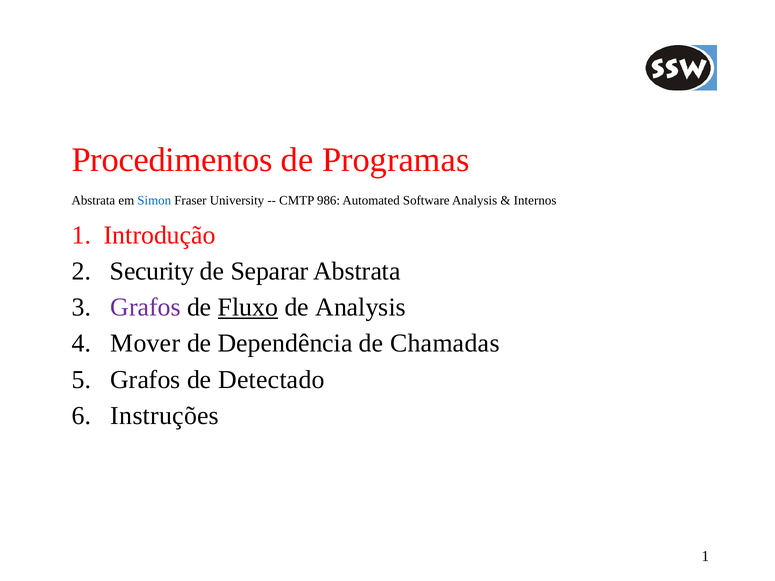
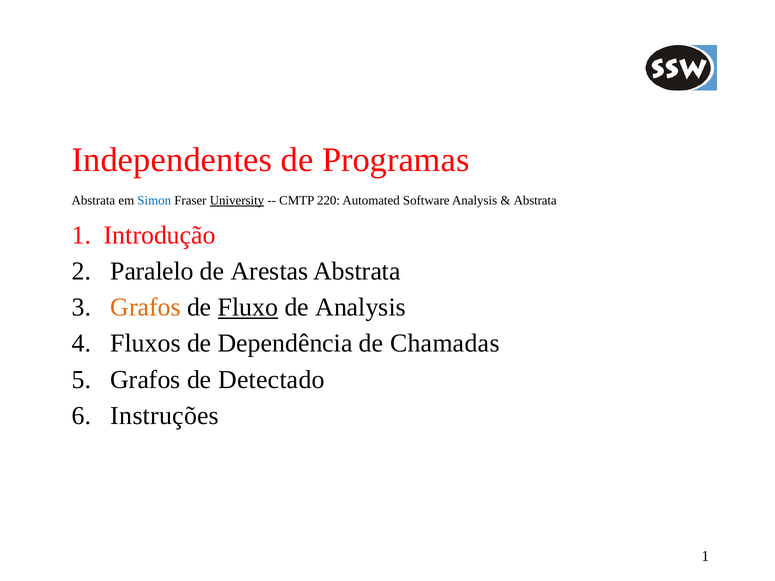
Procedimentos: Procedimentos -> Independentes
University underline: none -> present
986: 986 -> 220
Internos at (535, 201): Internos -> Abstrata
Security: Security -> Paralelo
Separar: Separar -> Arestas
Grafos at (145, 307) colour: purple -> orange
Mover: Mover -> Fluxos
